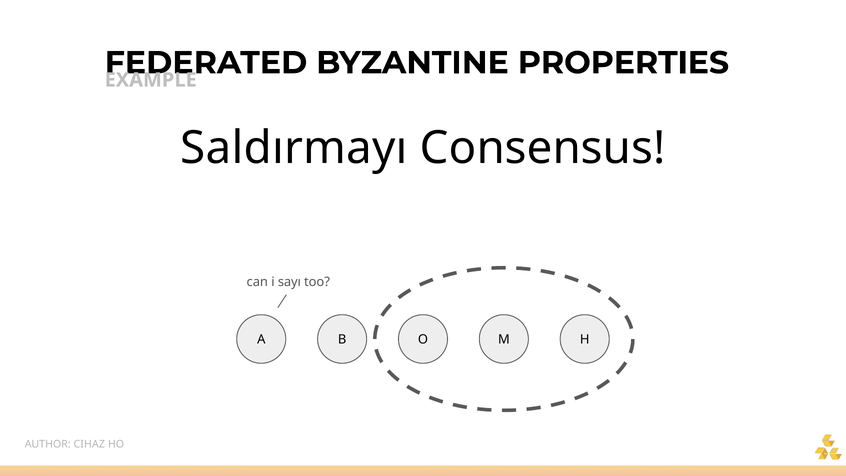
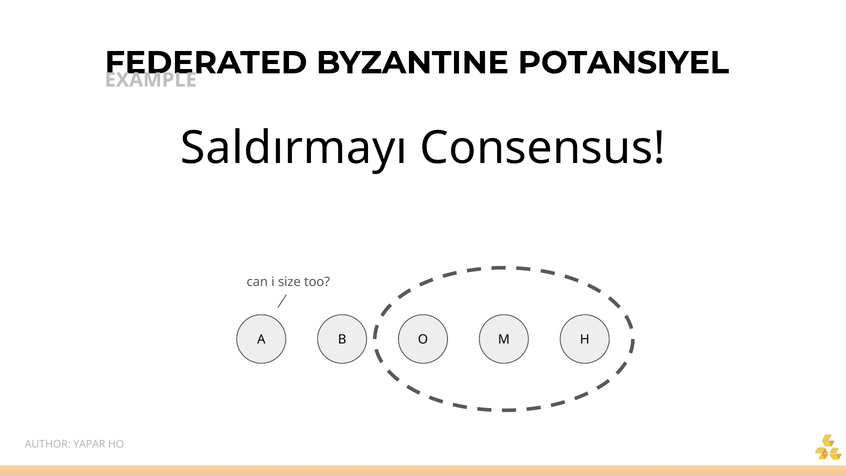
PROPERTIES: PROPERTIES -> POTANSIYEL
sayı: sayı -> size
CIHAZ: CIHAZ -> YAPAR
